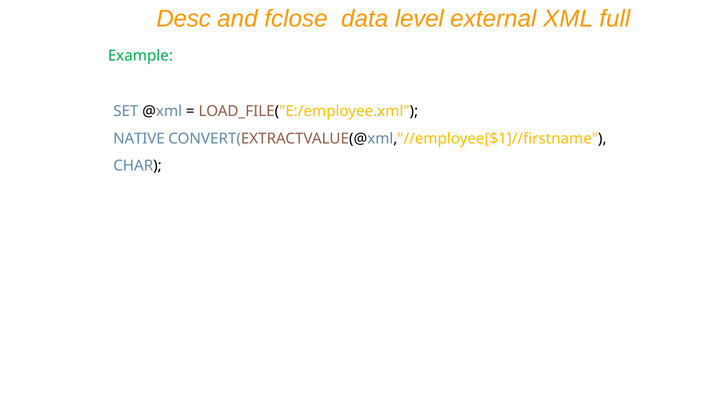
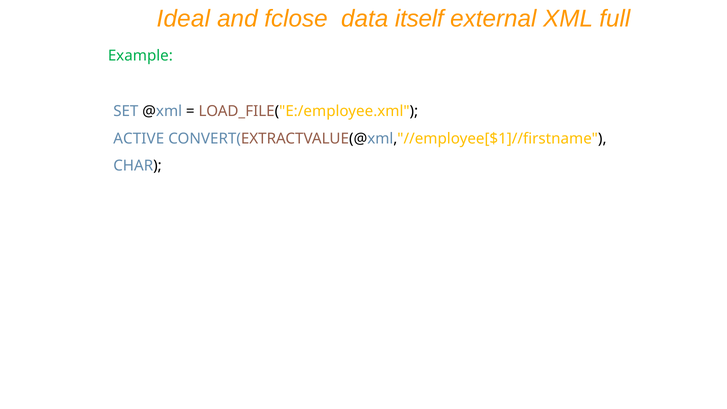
Desc: Desc -> Ideal
level: level -> itself
NATIVE: NATIVE -> ACTIVE
